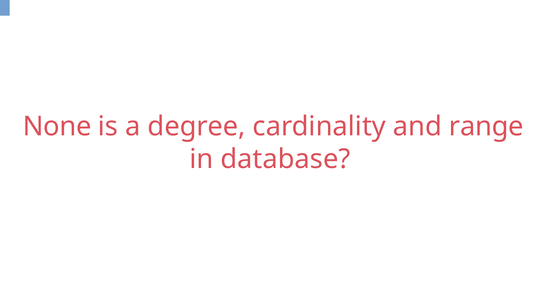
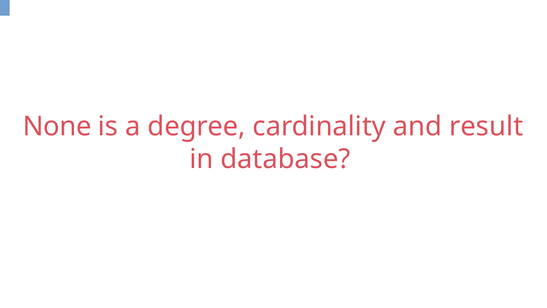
range: range -> result
